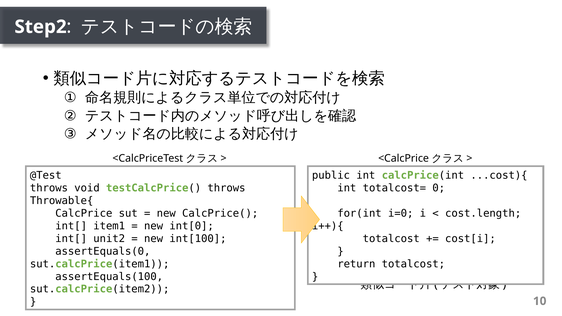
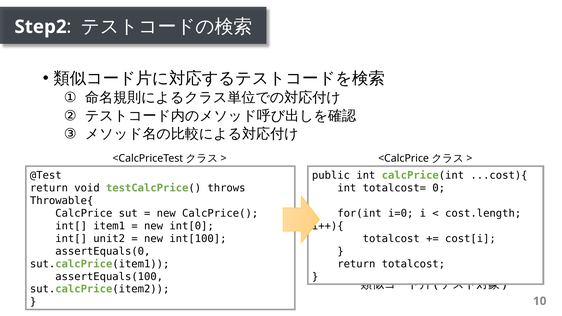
throws at (49, 188): throws -> return
